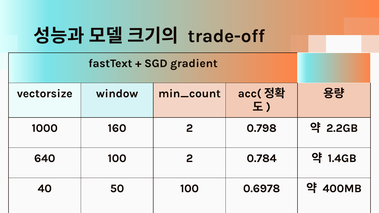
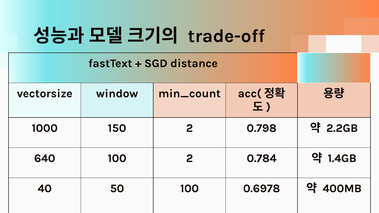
gradient: gradient -> distance
160: 160 -> 150
